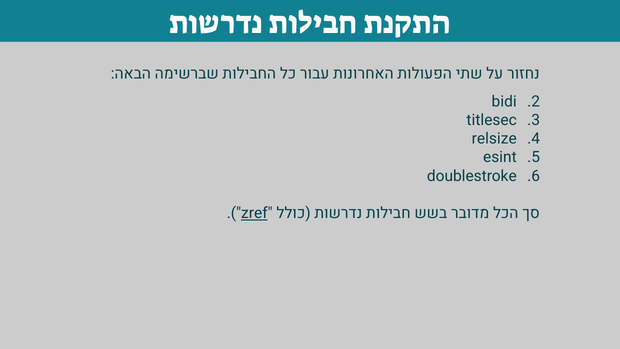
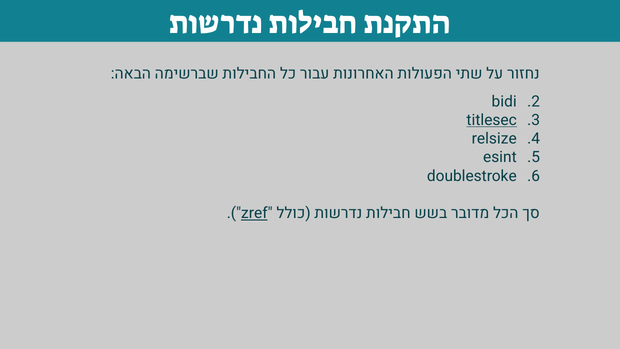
titlesec underline: none -> present
